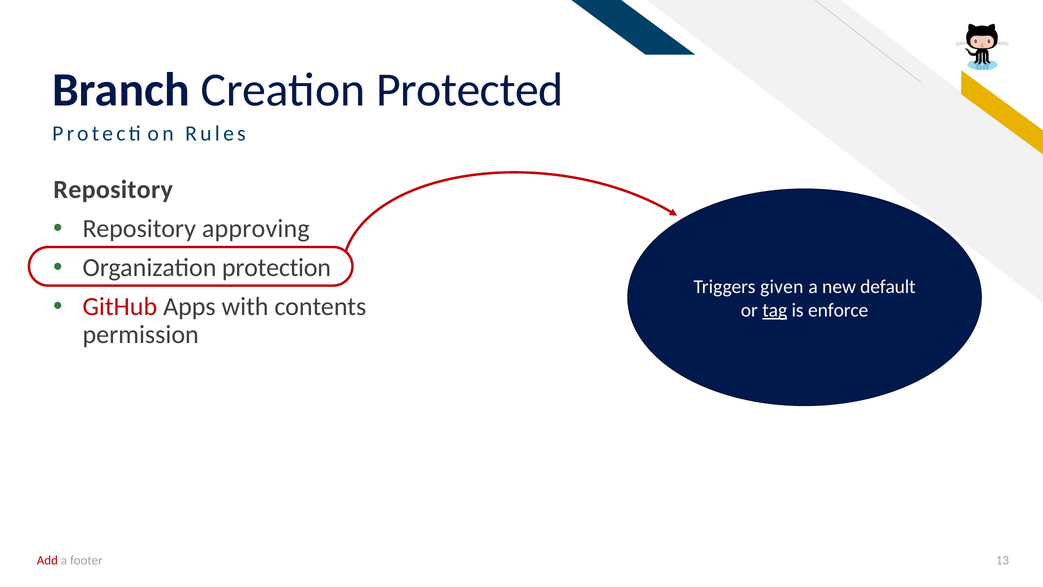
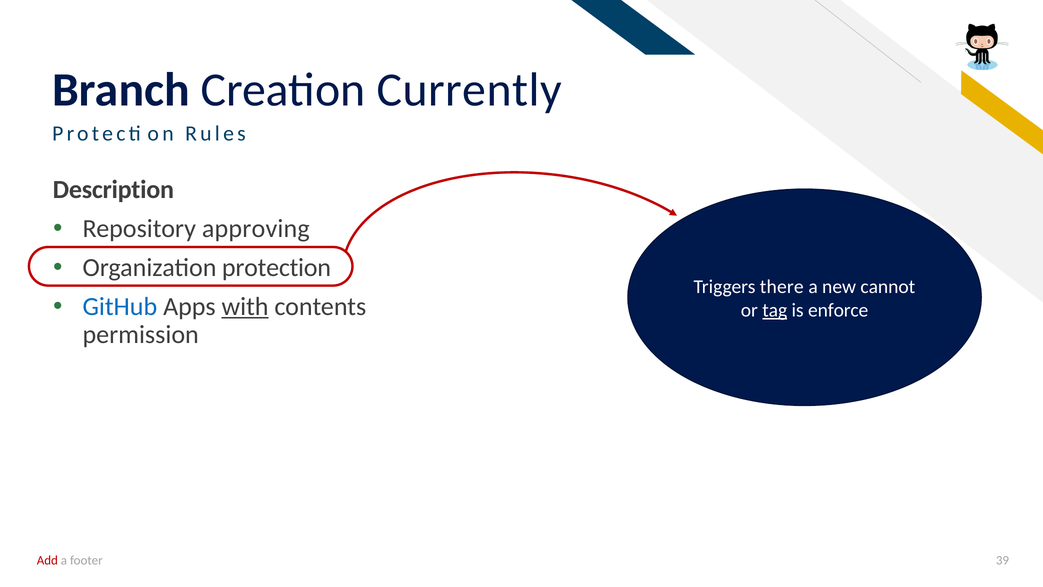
Protected: Protected -> Currently
Repository at (113, 189): Repository -> Description
given: given -> there
default: default -> cannot
GitHub colour: red -> blue
with underline: none -> present
13: 13 -> 39
